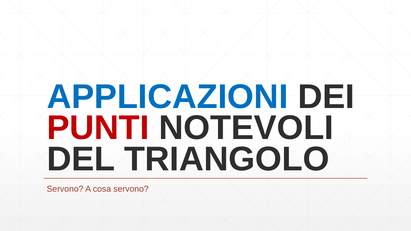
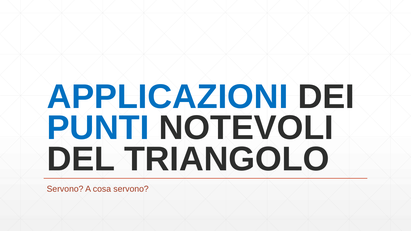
PUNTI colour: red -> blue
